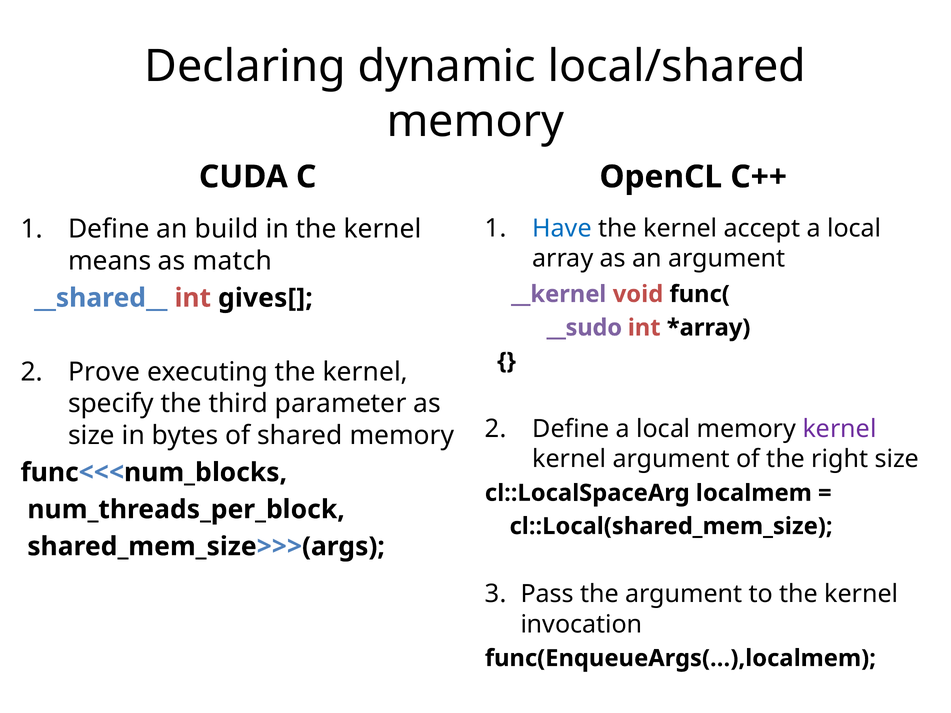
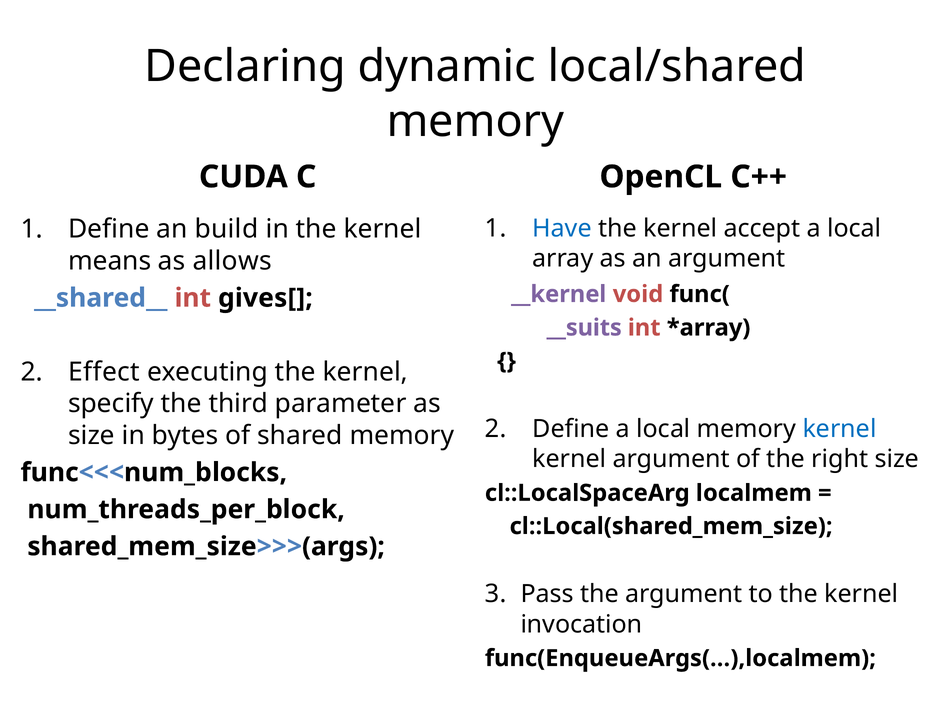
match: match -> allows
__sudo: __sudo -> __suits
Prove: Prove -> Effect
kernel at (840, 429) colour: purple -> blue
